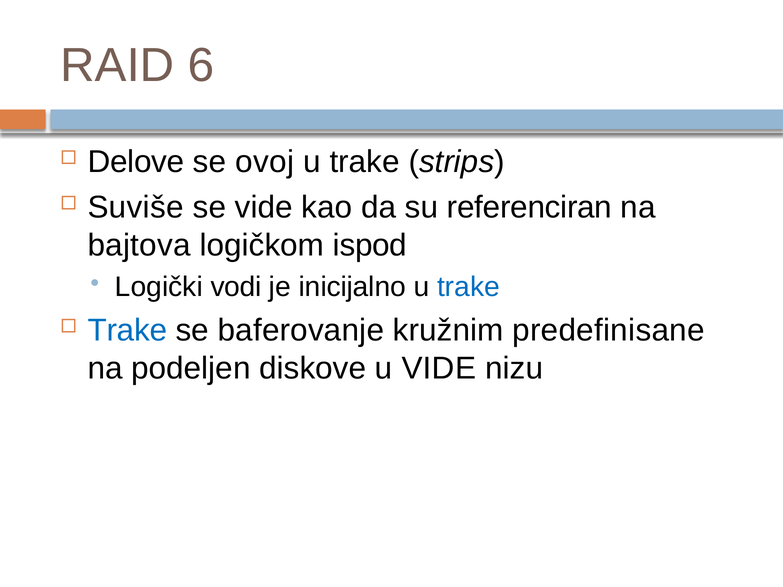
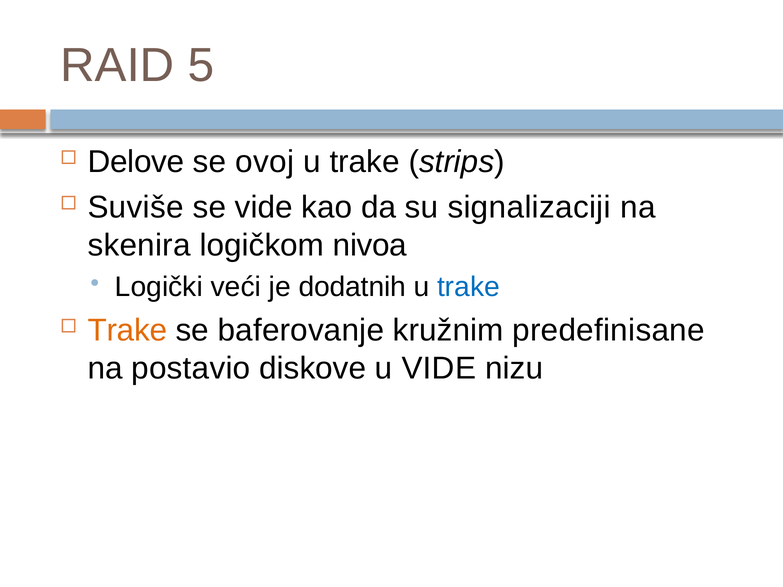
6: 6 -> 5
referenciran: referenciran -> signalizaciji
bajtova: bajtova -> skenira
ispod: ispod -> nivoa
vodi: vodi -> veći
inicijalno: inicijalno -> dodatnih
Trake at (127, 331) colour: blue -> orange
podeljen: podeljen -> postavio
